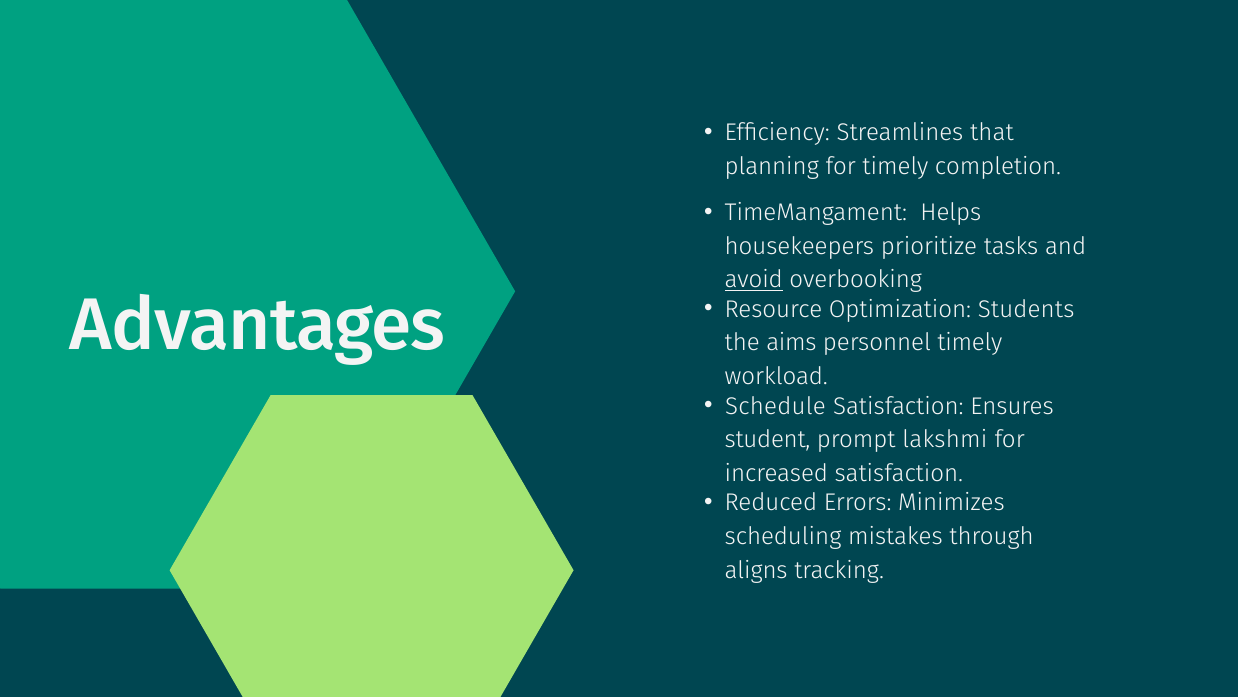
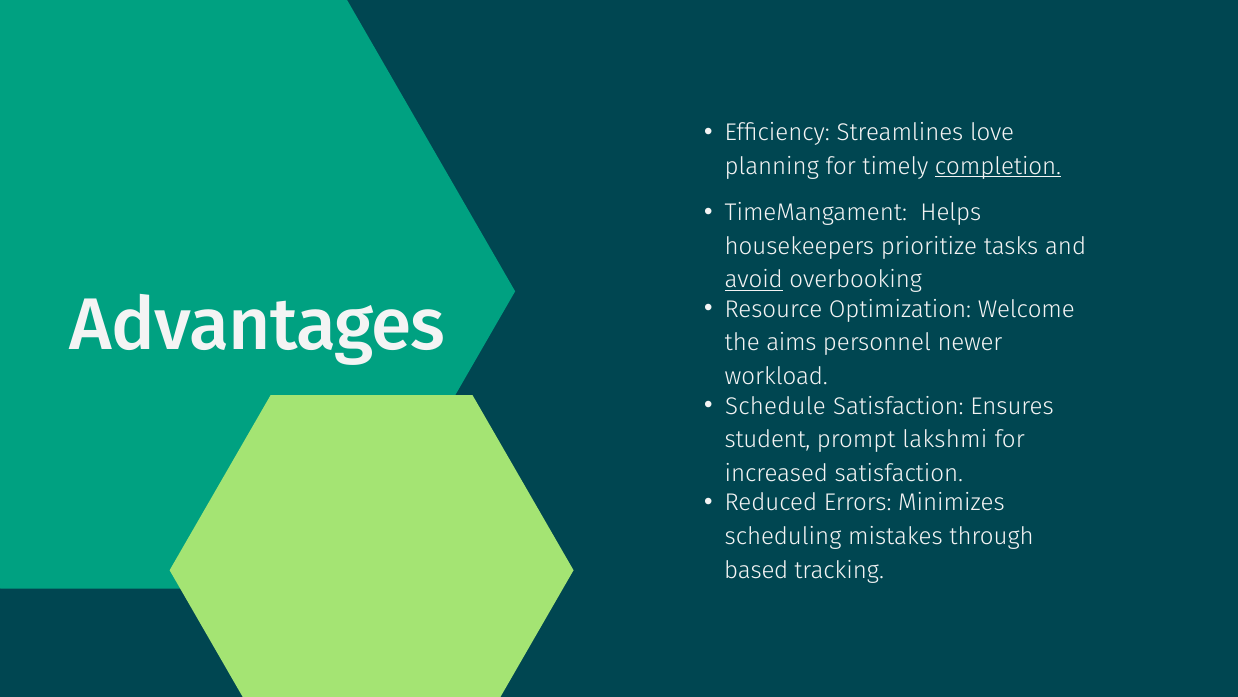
that: that -> love
completion underline: none -> present
Students: Students -> Welcome
personnel timely: timely -> newer
aligns: aligns -> based
